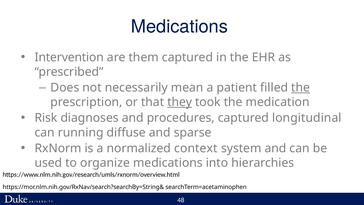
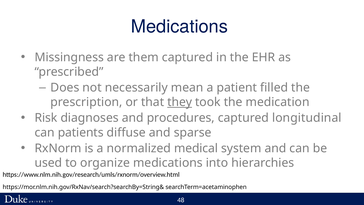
Intervention: Intervention -> Missingness
the at (301, 88) underline: present -> none
running: running -> patients
context: context -> medical
